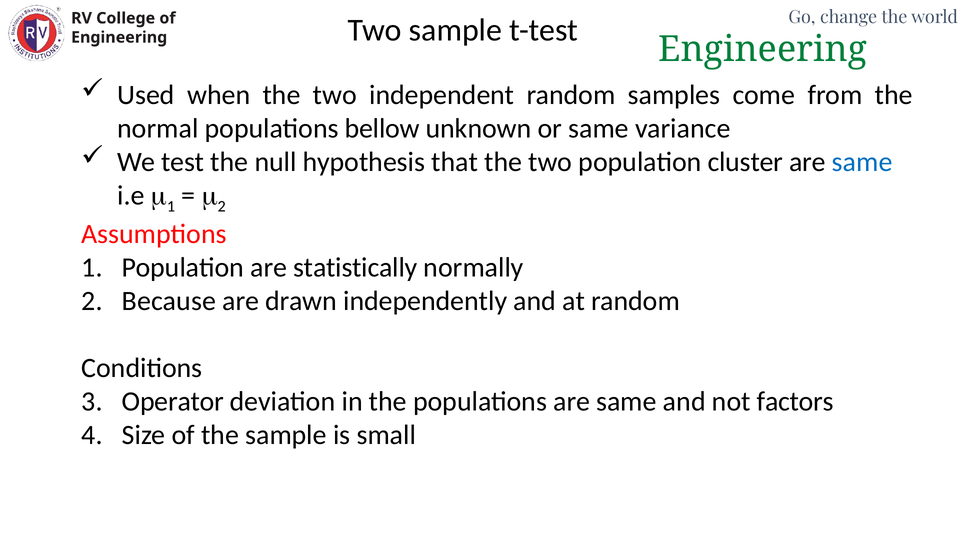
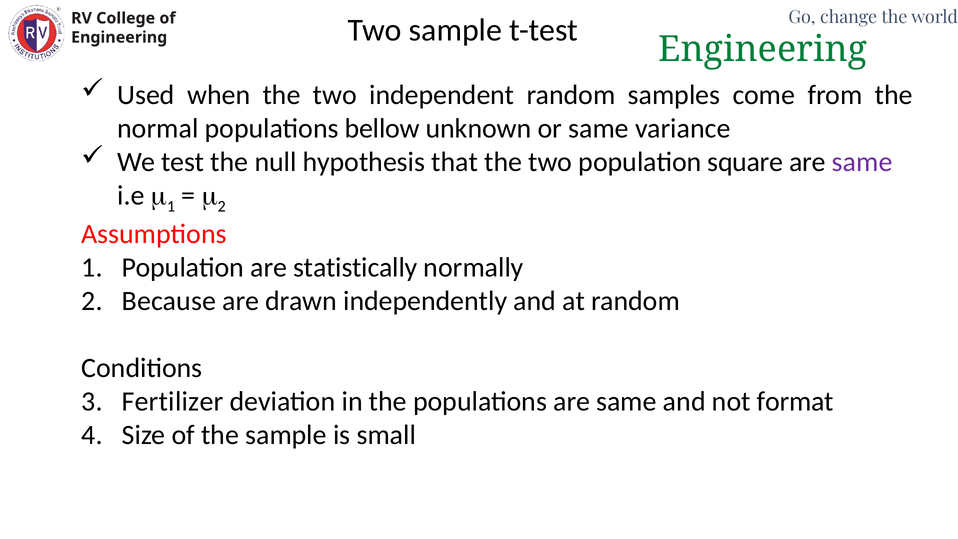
cluster: cluster -> square
same at (862, 162) colour: blue -> purple
Operator: Operator -> Fertilizer
factors: factors -> format
